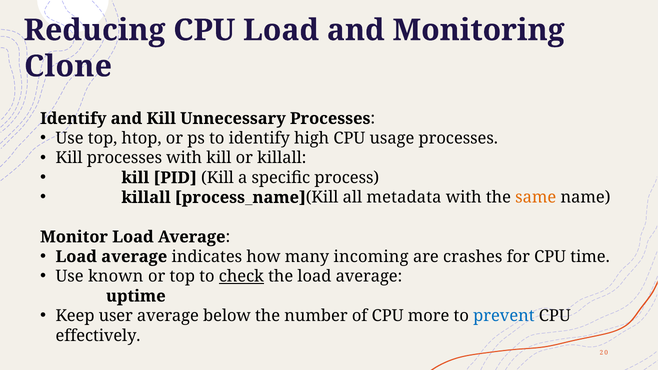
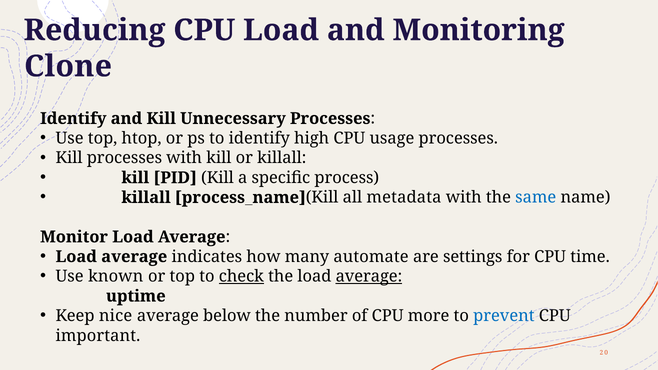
same colour: orange -> blue
incoming: incoming -> automate
crashes: crashes -> settings
average at (369, 276) underline: none -> present
user: user -> nice
effectively: effectively -> important
